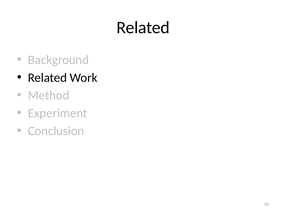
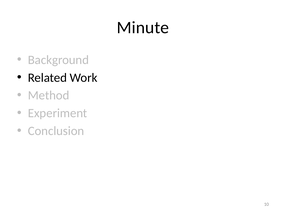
Related at (143, 28): Related -> Minute
